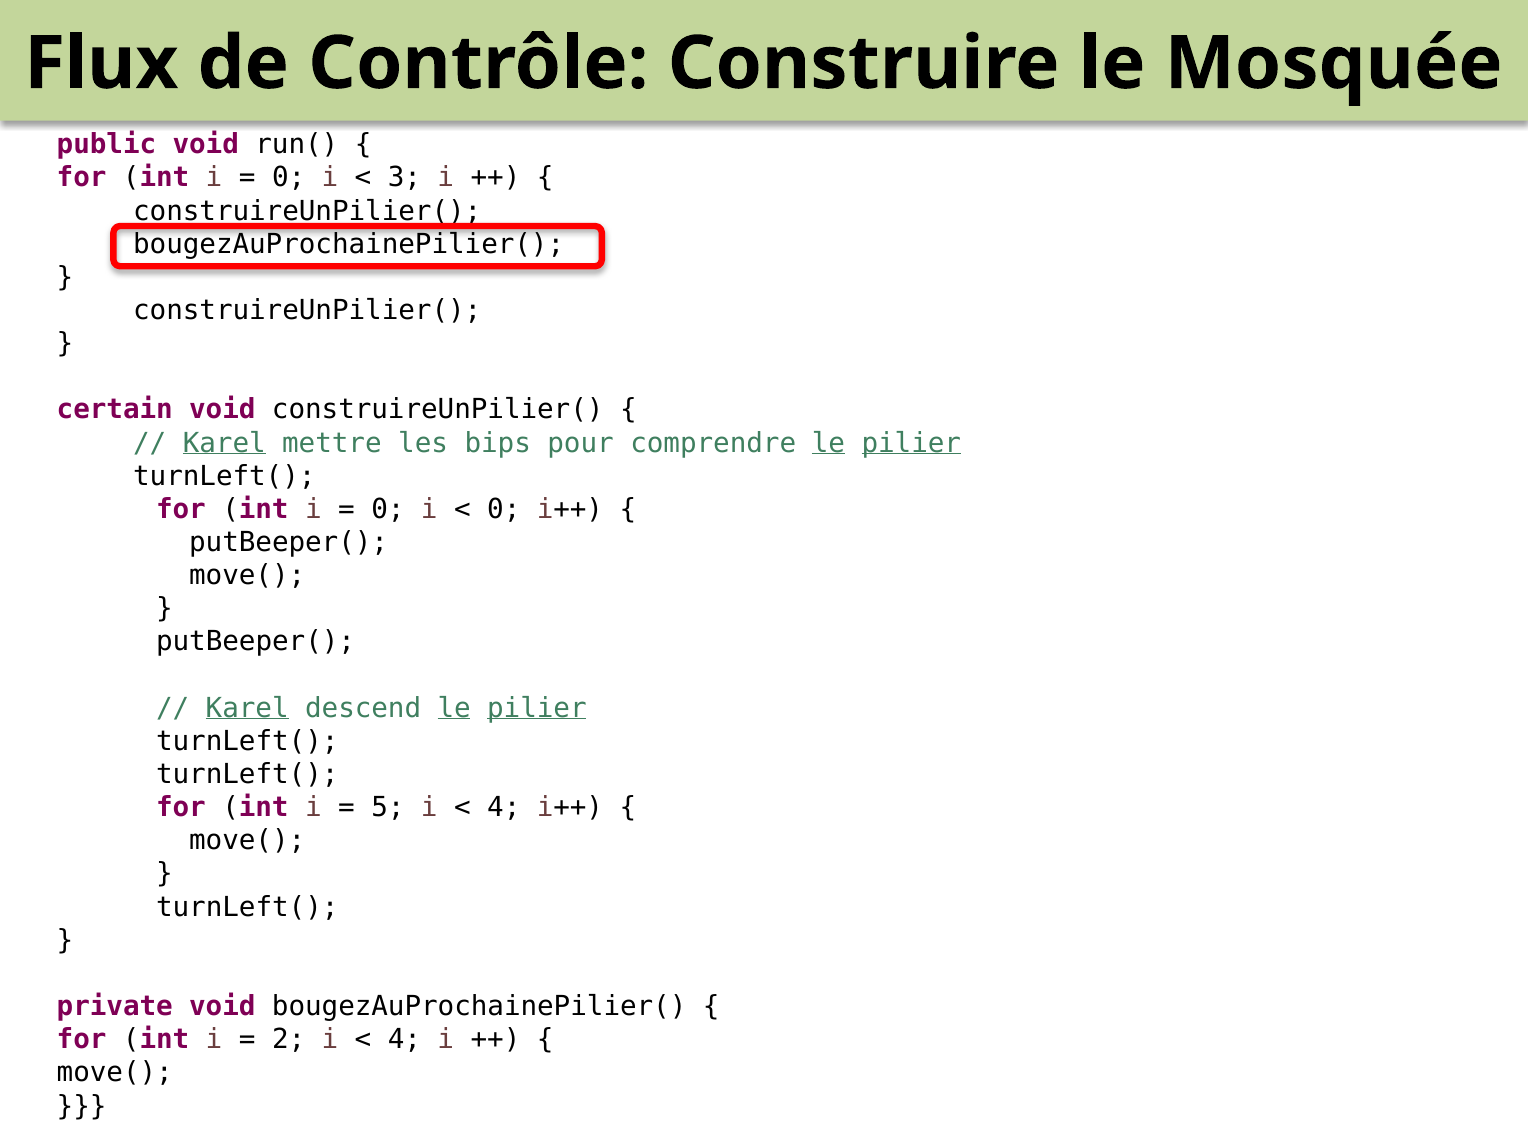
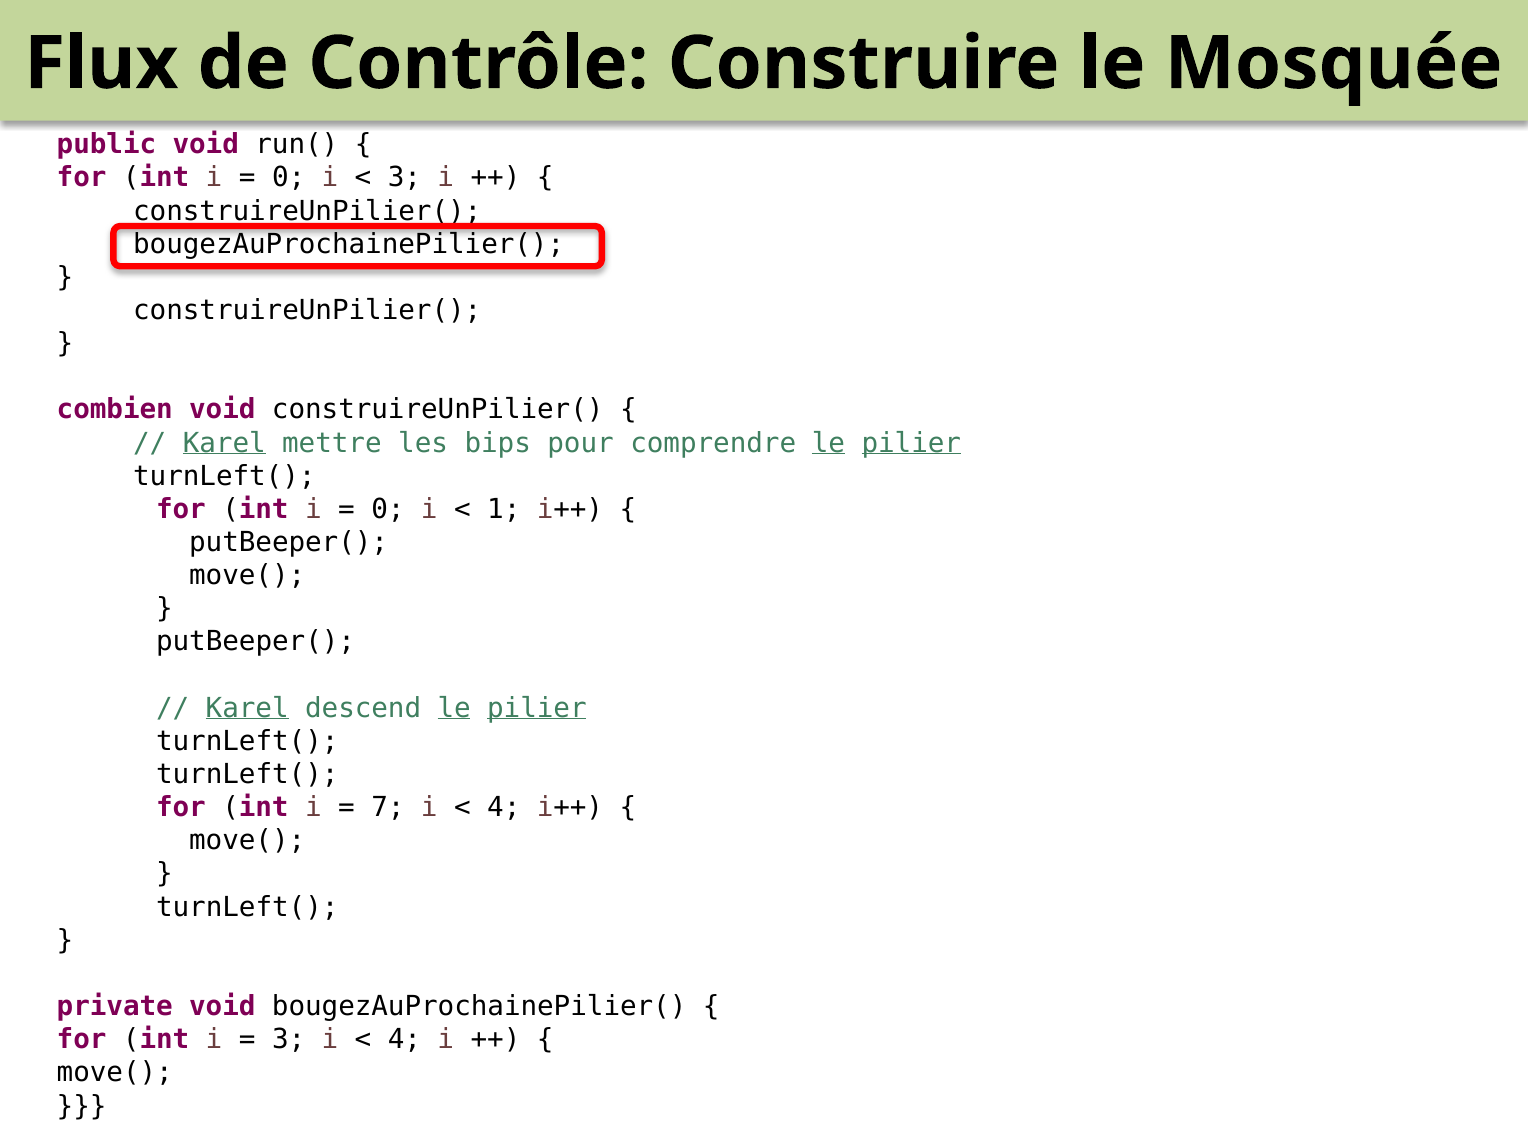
certain: certain -> combien
0 at (504, 509): 0 -> 1
5: 5 -> 7
2 at (289, 1040): 2 -> 3
